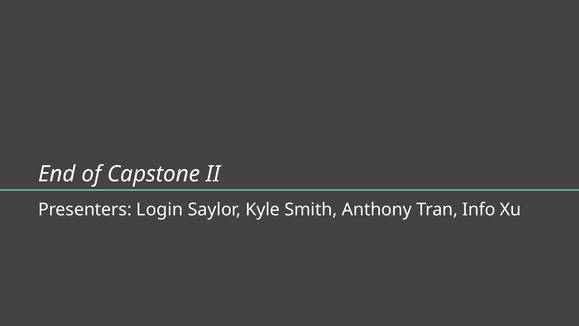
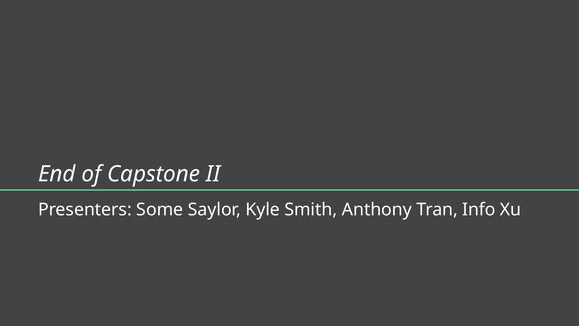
Login: Login -> Some
